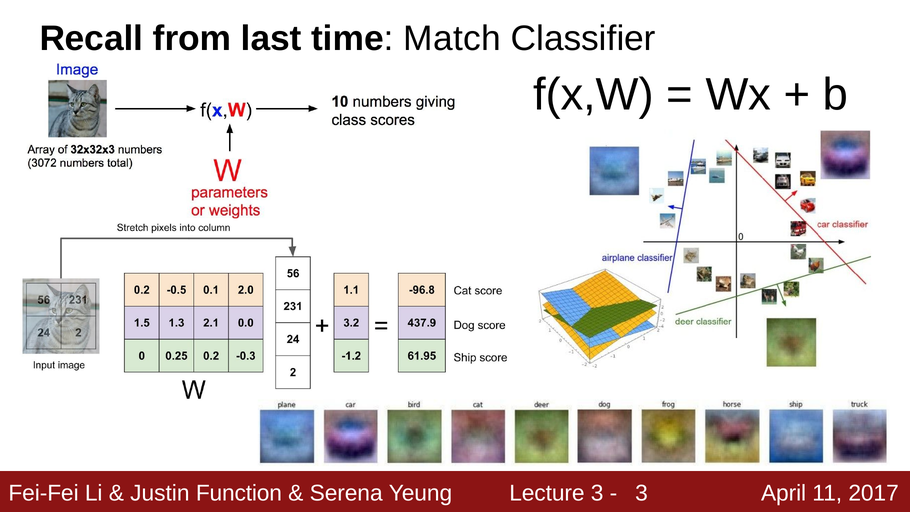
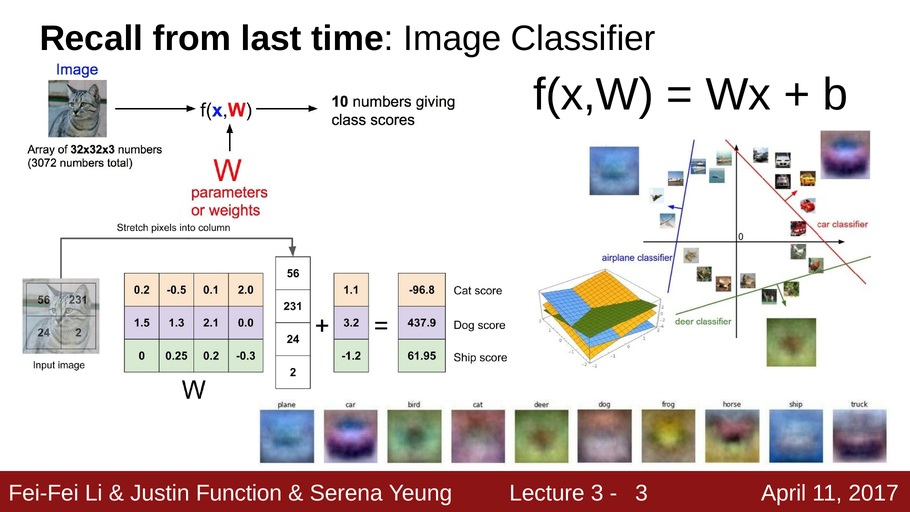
Match: Match -> Image
